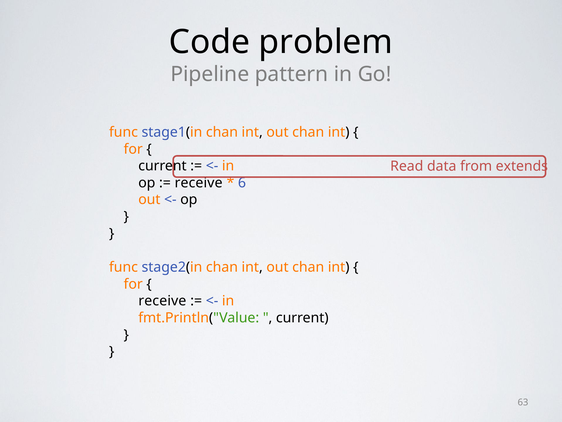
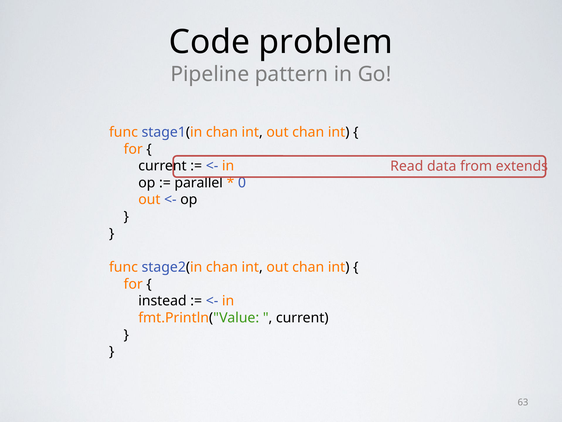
receive at (199, 183): receive -> parallel
6: 6 -> 0
receive at (162, 301): receive -> instead
